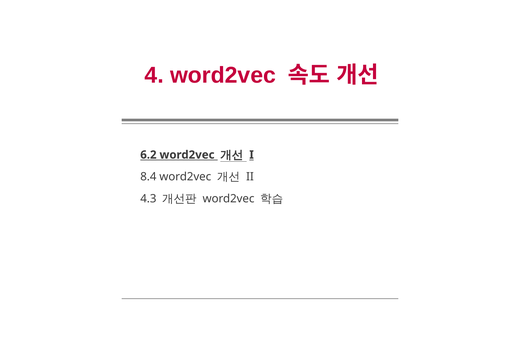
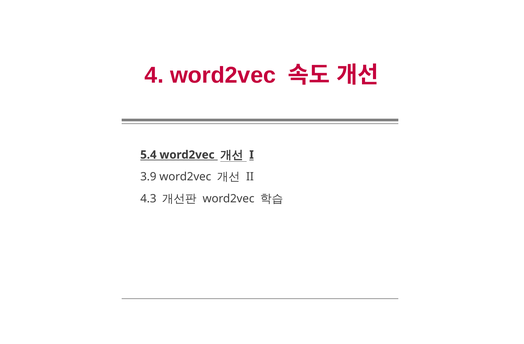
6.2: 6.2 -> 5.4
8.4: 8.4 -> 3.9
